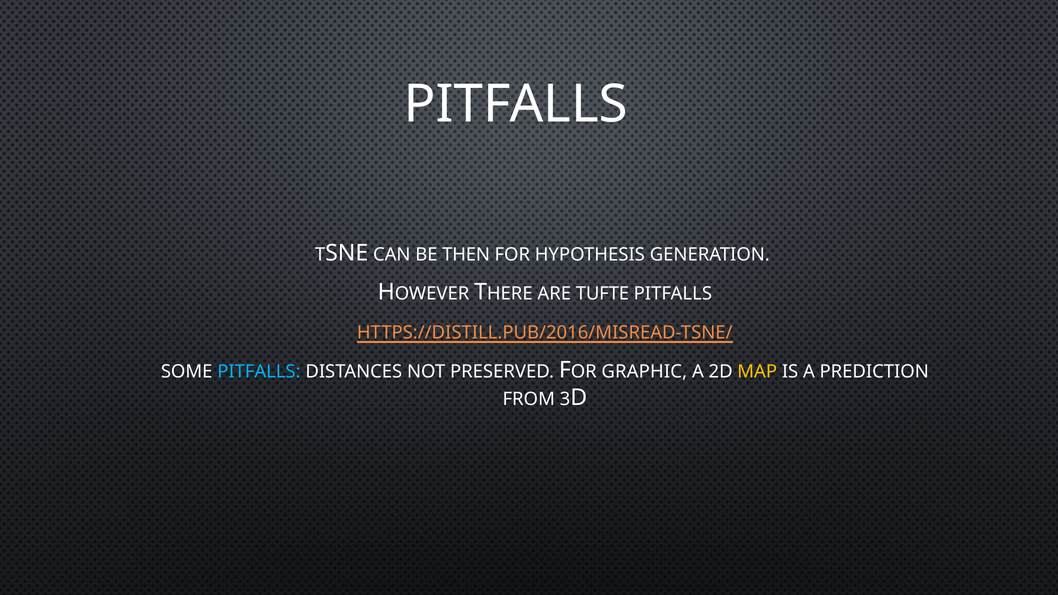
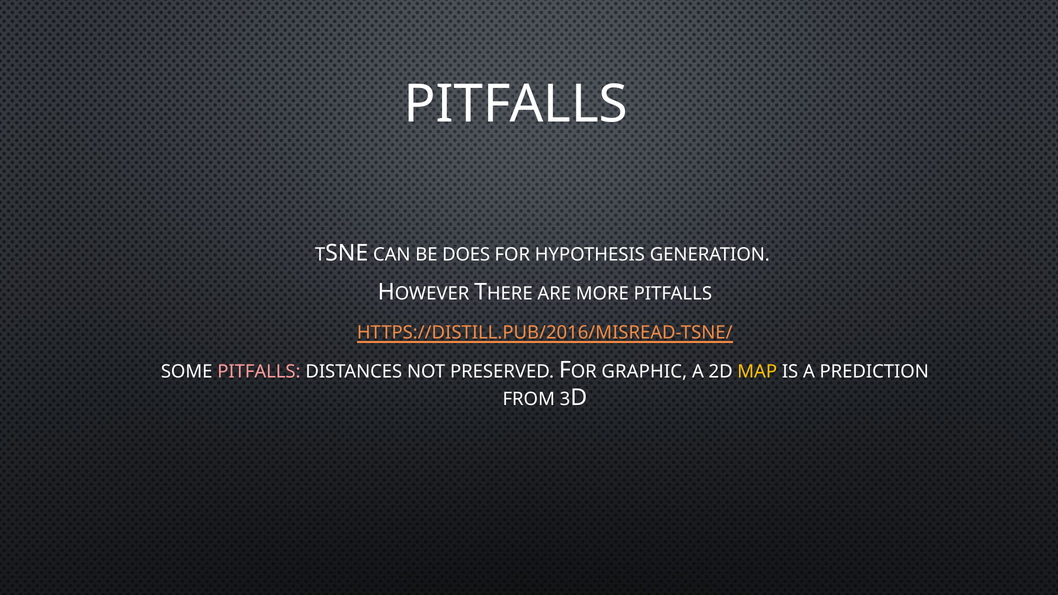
THEN: THEN -> DOES
TUFTE: TUFTE -> MORE
PITFALLS at (259, 372) colour: light blue -> pink
